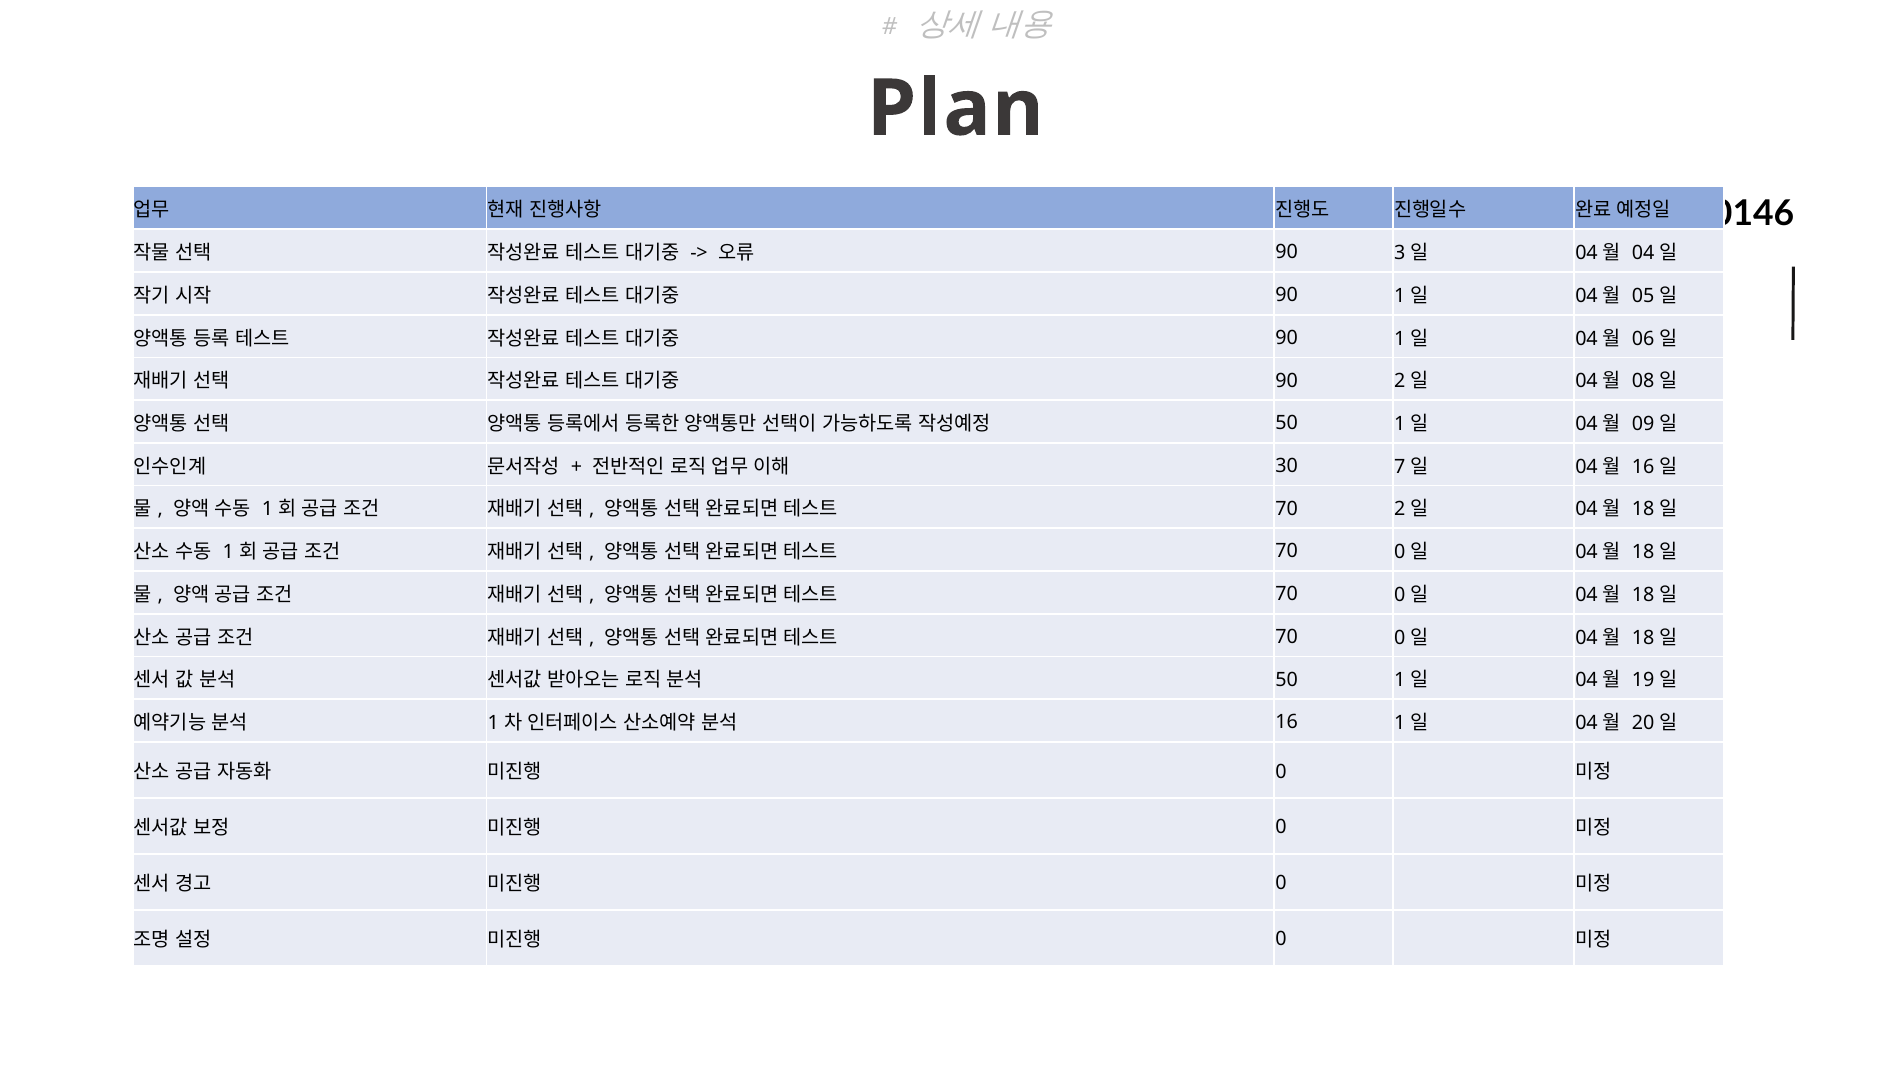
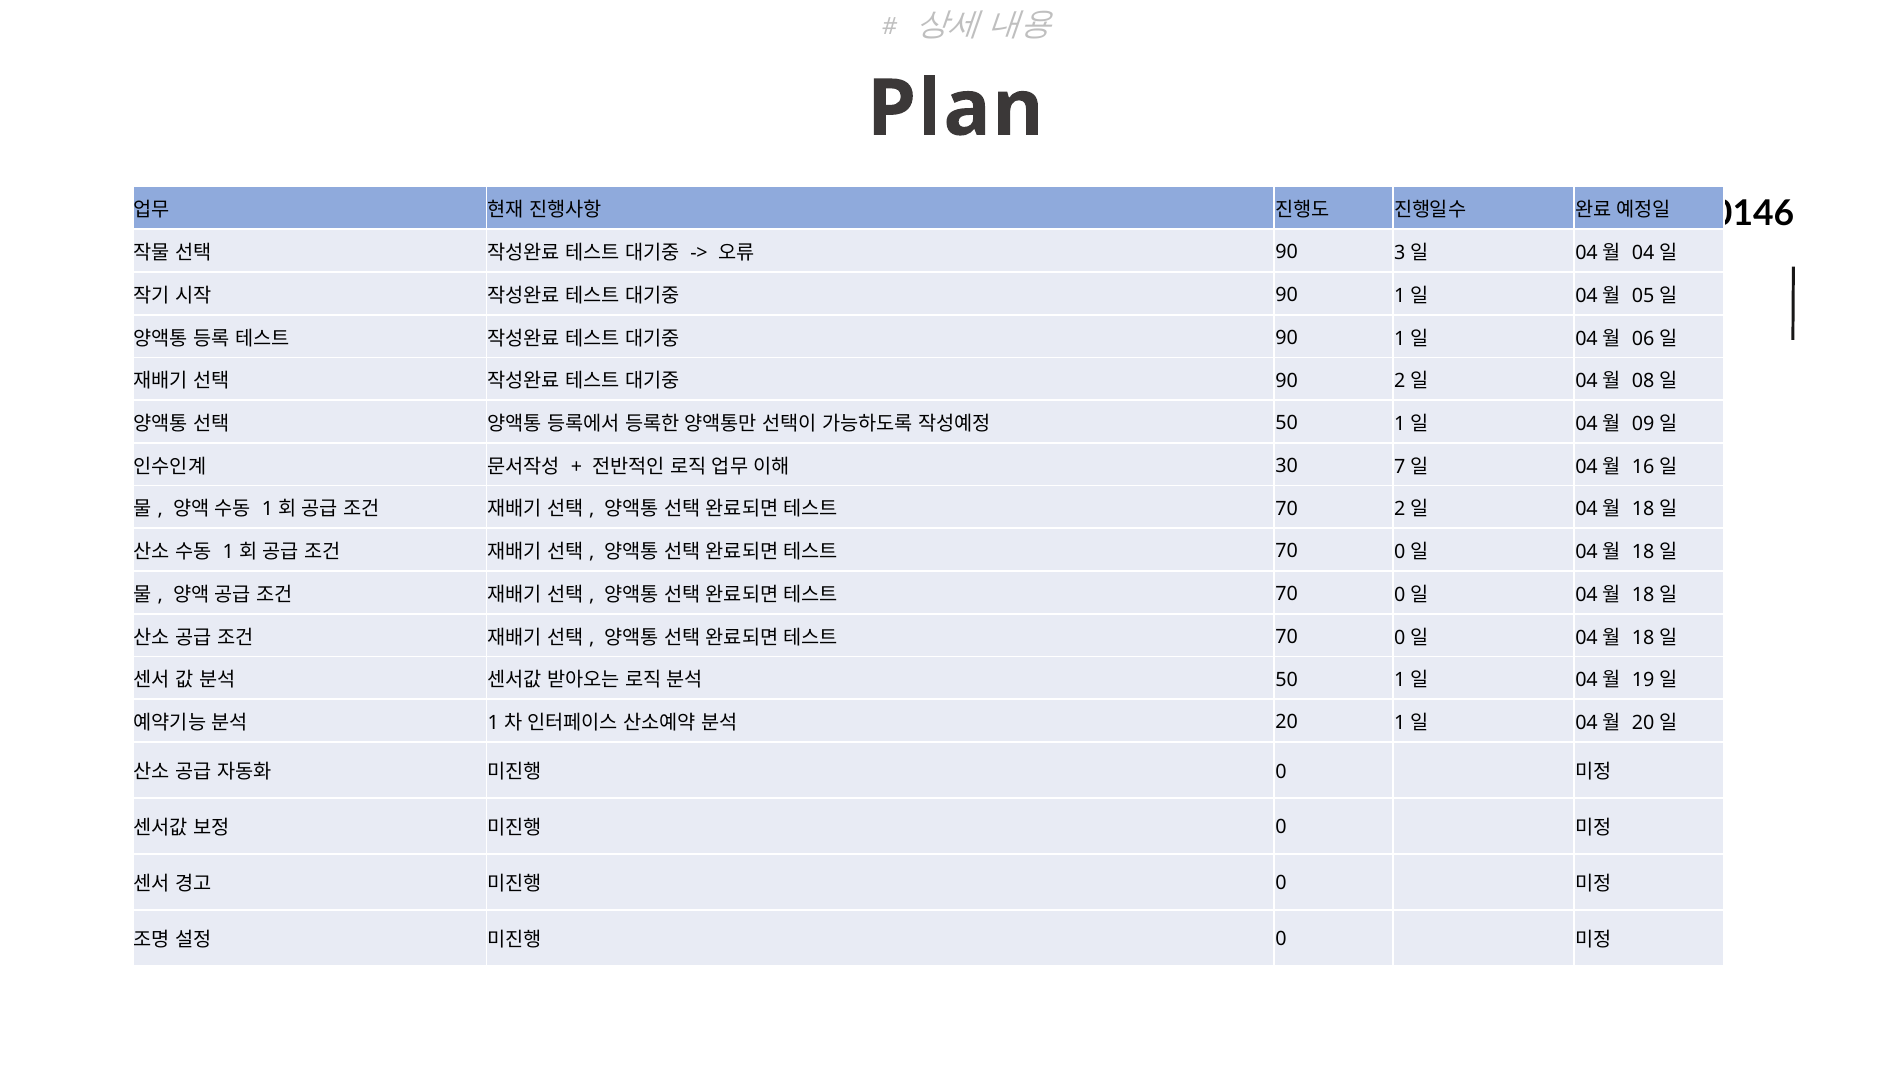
16 at (1287, 722): 16 -> 20
